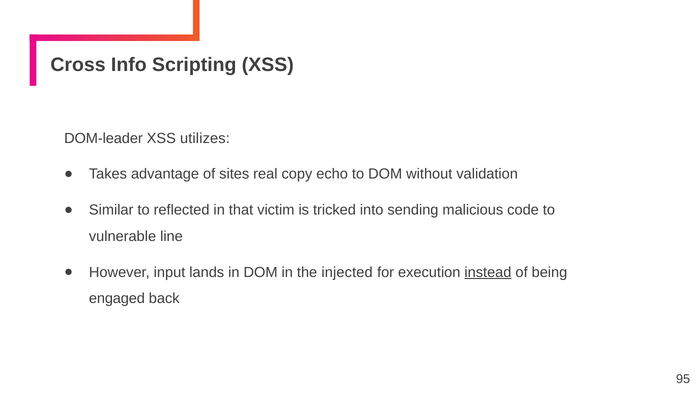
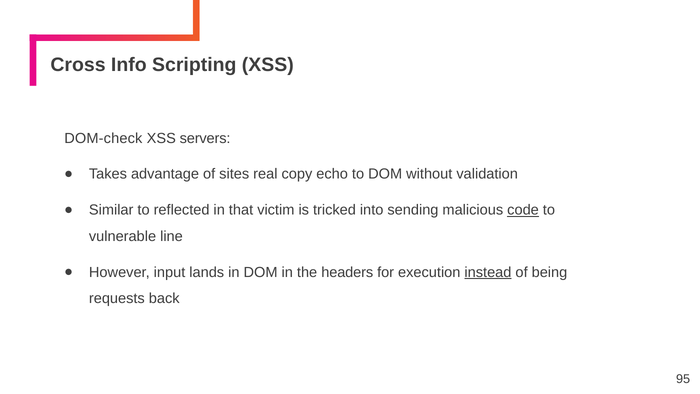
DOM-leader: DOM-leader -> DOM-check
utilizes: utilizes -> servers
code underline: none -> present
injected: injected -> headers
engaged: engaged -> requests
